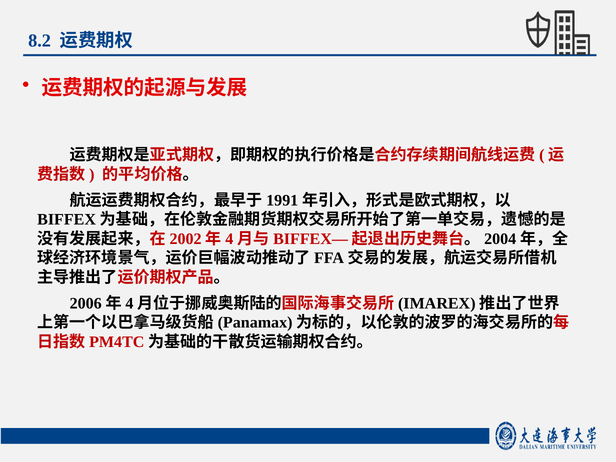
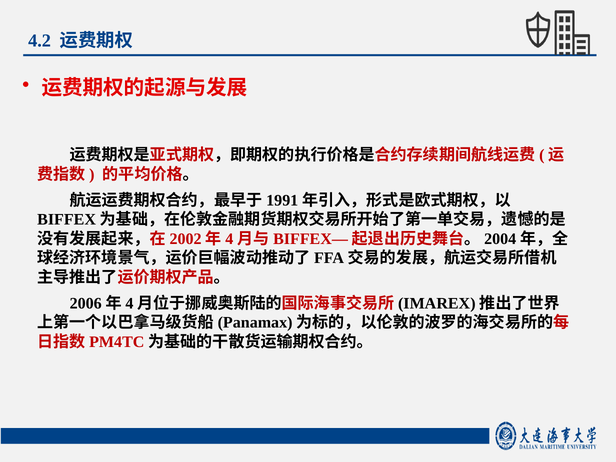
8.2: 8.2 -> 4.2
